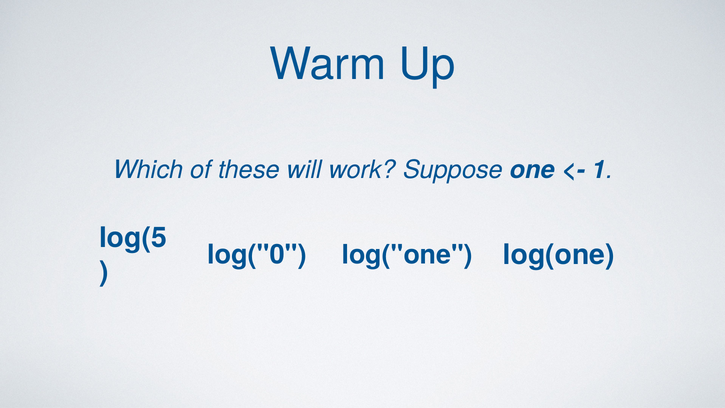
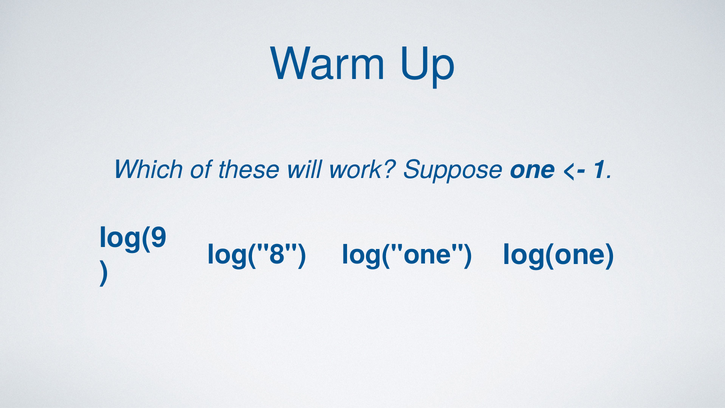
log(5: log(5 -> log(9
log("0: log("0 -> log("8
